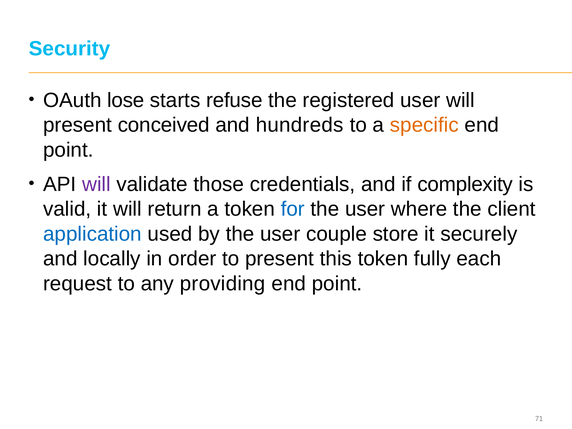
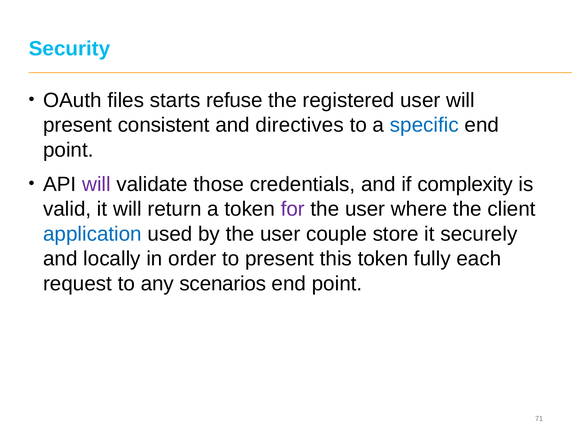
lose: lose -> files
conceived: conceived -> consistent
hundreds: hundreds -> directives
specific colour: orange -> blue
for colour: blue -> purple
providing: providing -> scenarios
